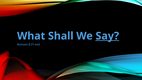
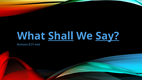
Shall underline: none -> present
